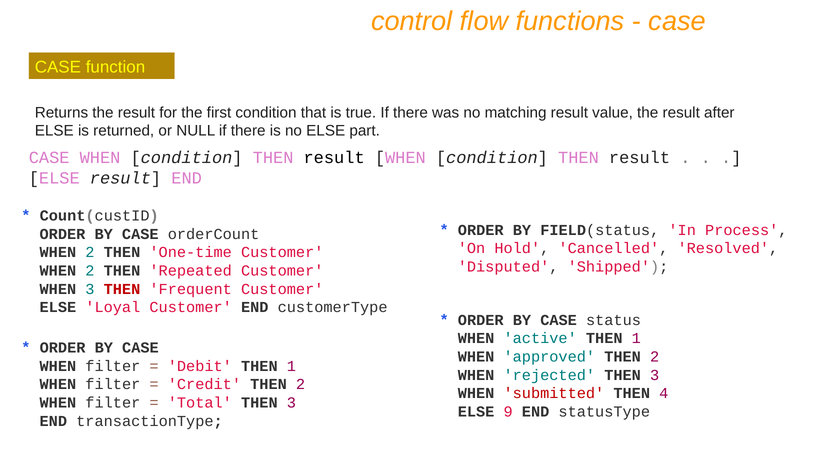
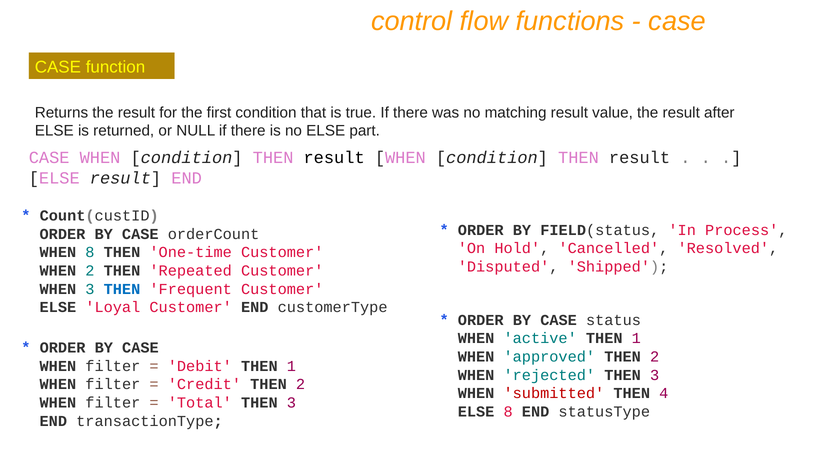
2 at (90, 252): 2 -> 8
THEN at (122, 289) colour: red -> blue
ELSE 9: 9 -> 8
